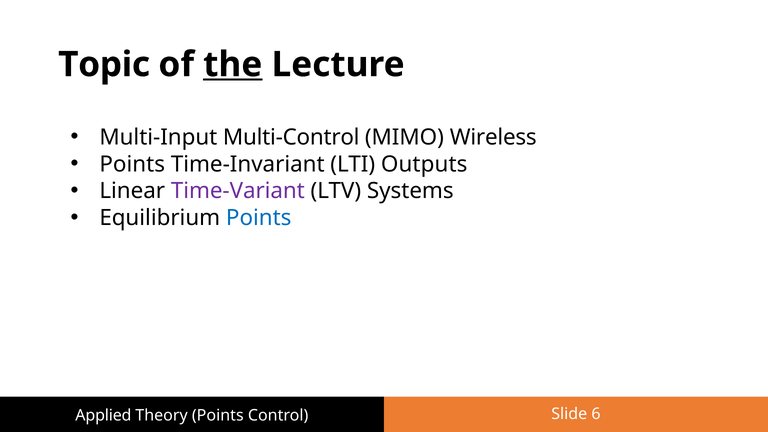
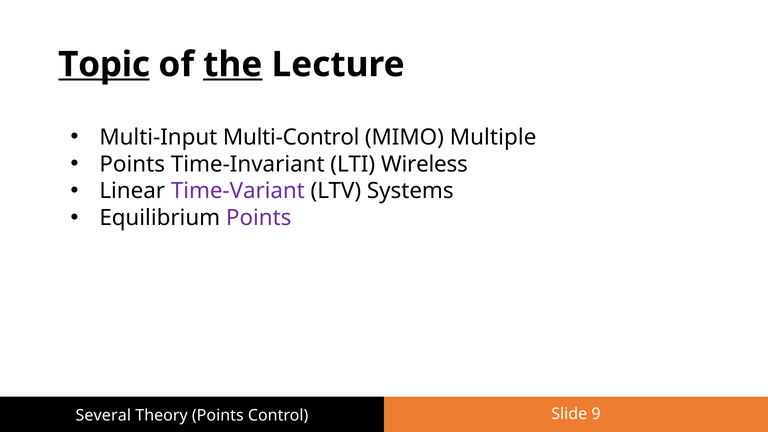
Topic underline: none -> present
Wireless: Wireless -> Multiple
Outputs: Outputs -> Wireless
Points at (259, 218) colour: blue -> purple
6: 6 -> 9
Applied: Applied -> Several
